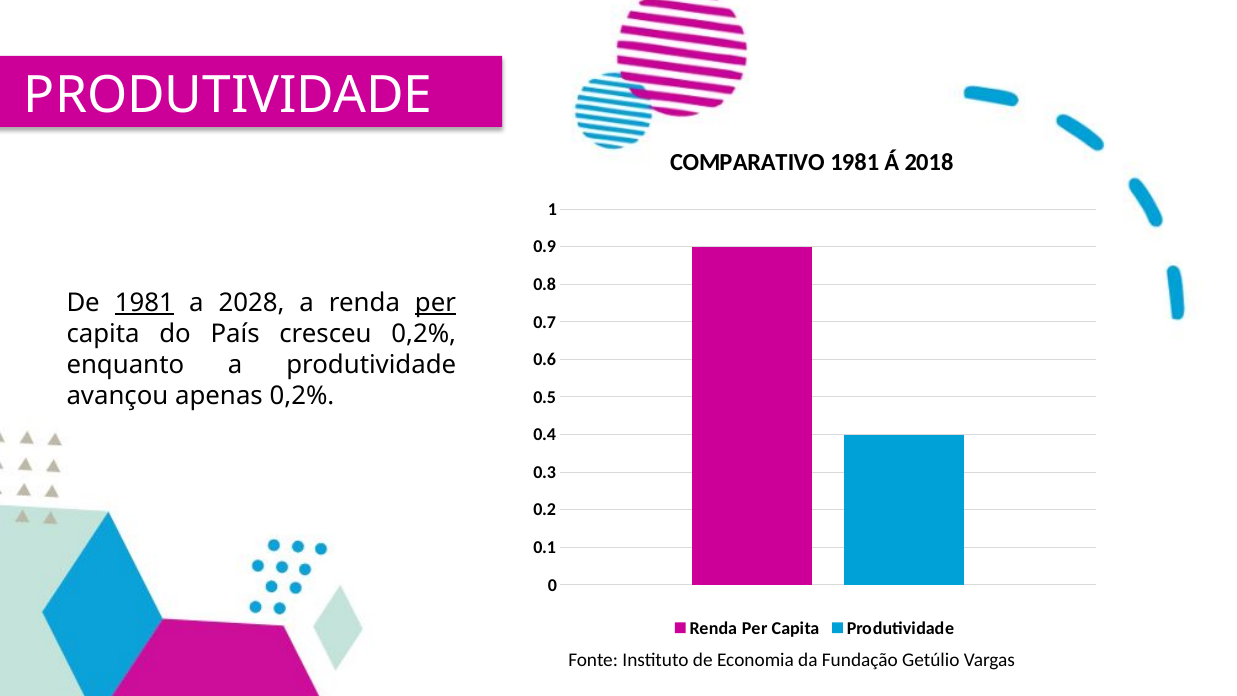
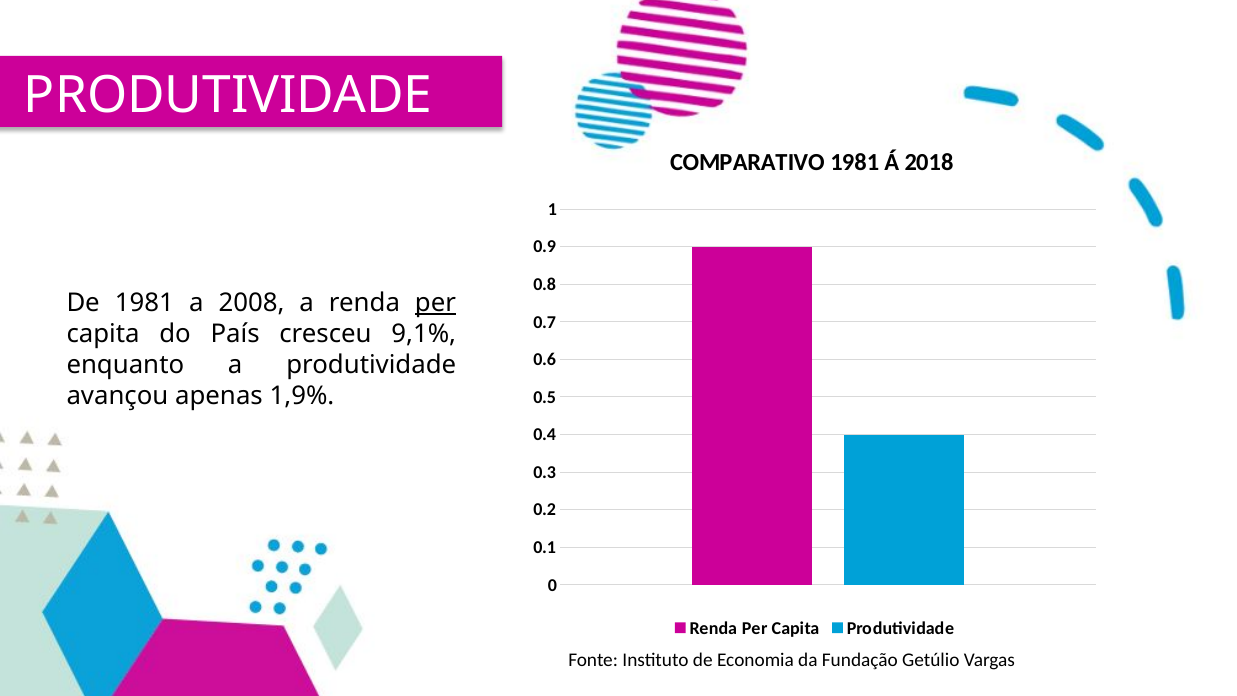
1981 at (144, 303) underline: present -> none
2028: 2028 -> 2008
cresceu 0,2%: 0,2% -> 9,1%
apenas 0,2%: 0,2% -> 1,9%
